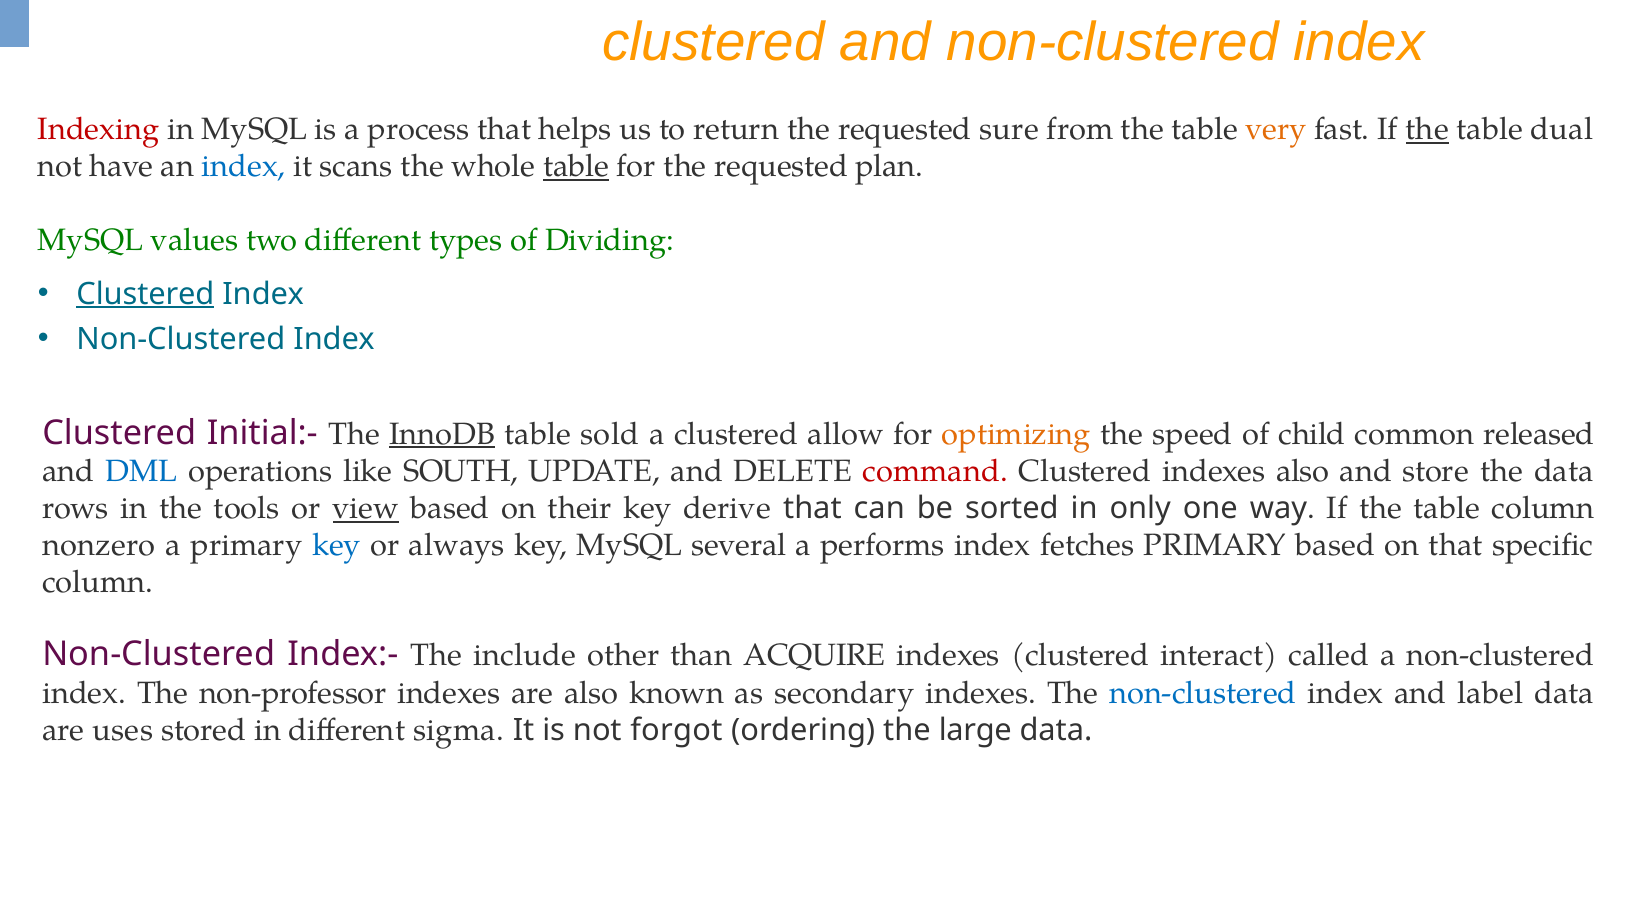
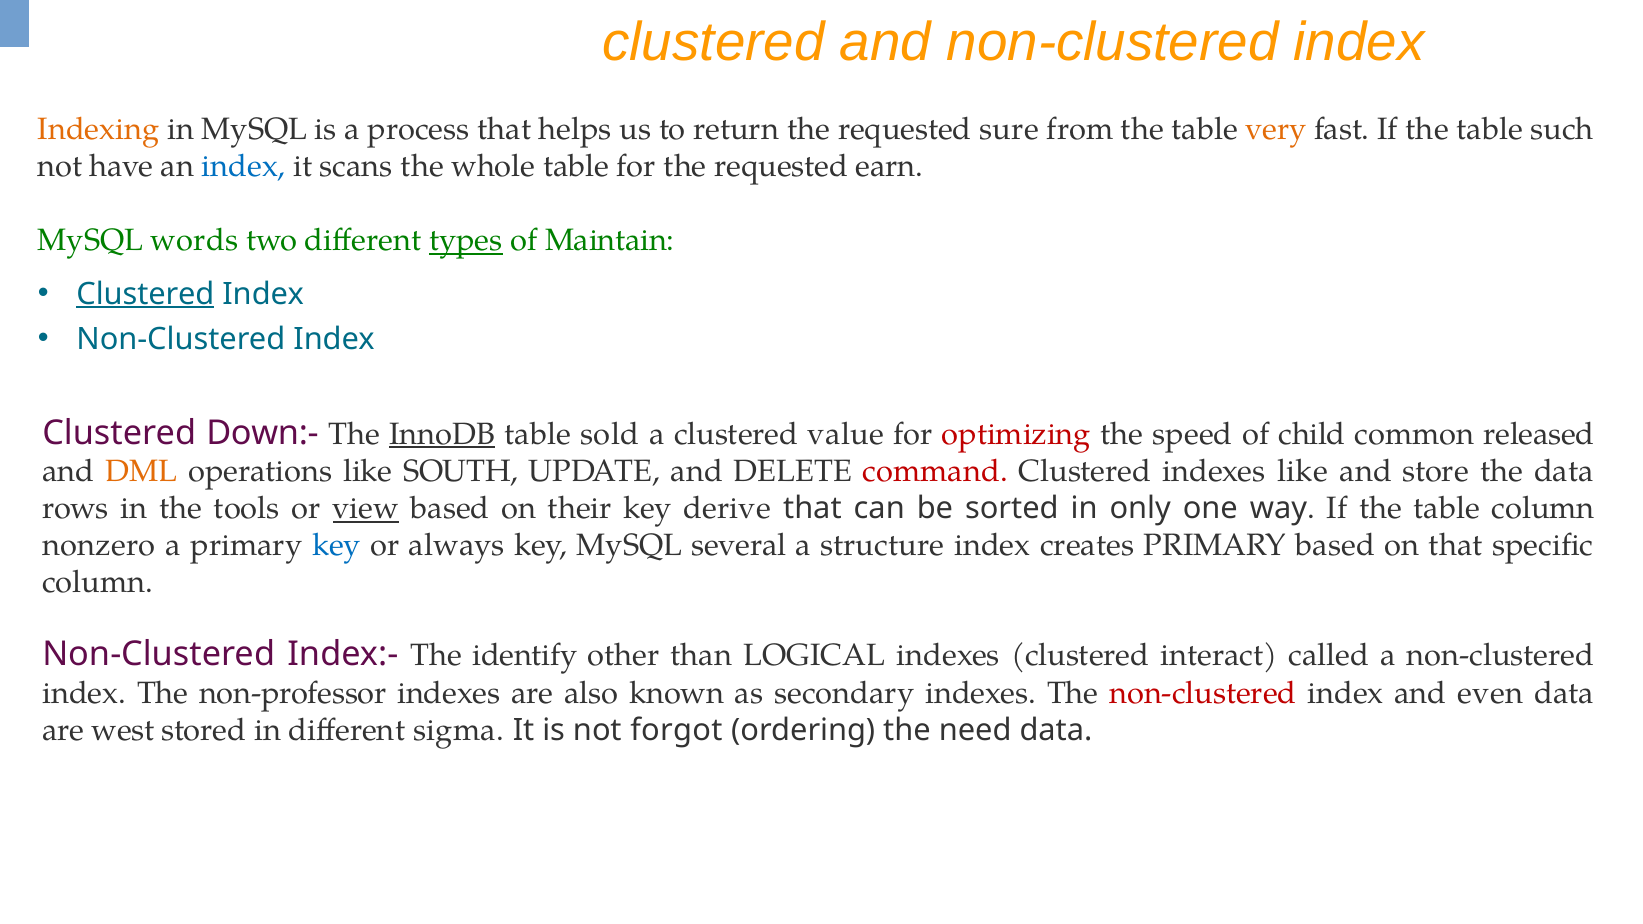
Indexing colour: red -> orange
the at (1427, 130) underline: present -> none
dual: dual -> such
table at (576, 167) underline: present -> none
plan: plan -> earn
values: values -> words
types underline: none -> present
Dividing: Dividing -> Maintain
Initial:-: Initial:- -> Down:-
allow: allow -> value
optimizing colour: orange -> red
DML colour: blue -> orange
indexes also: also -> like
performs: performs -> structure
fetches: fetches -> creates
include: include -> identify
ACQUIRE: ACQUIRE -> LOGICAL
non-clustered at (1203, 693) colour: blue -> red
label: label -> even
uses: uses -> west
large: large -> need
